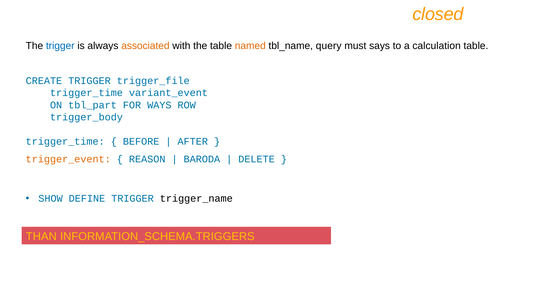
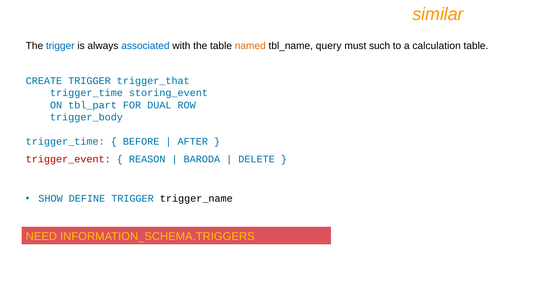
closed: closed -> similar
associated colour: orange -> blue
says: says -> such
trigger_file: trigger_file -> trigger_that
variant_event: variant_event -> storing_event
WAYS: WAYS -> DUAL
trigger_event colour: orange -> red
THAN: THAN -> NEED
